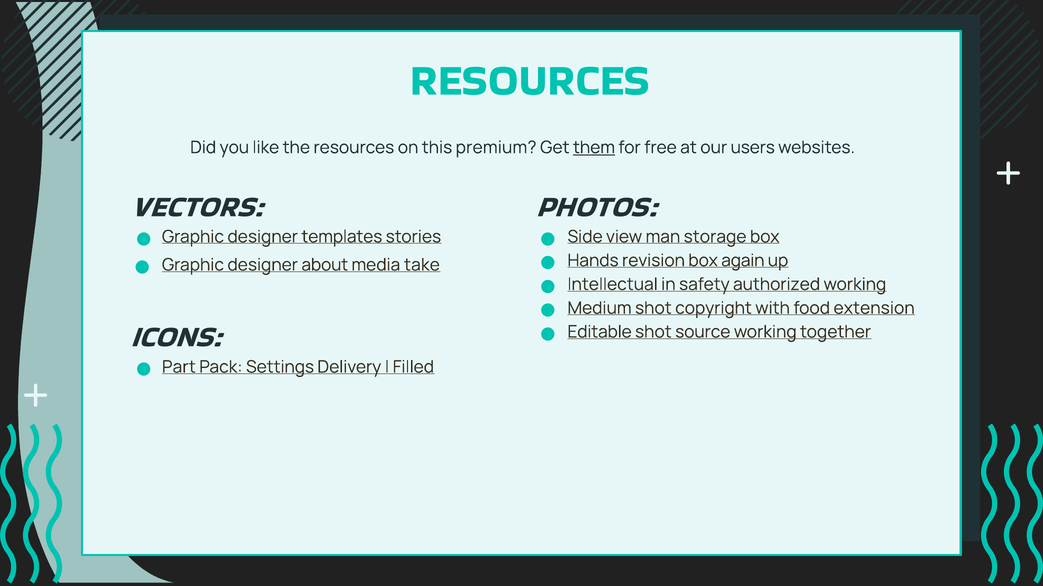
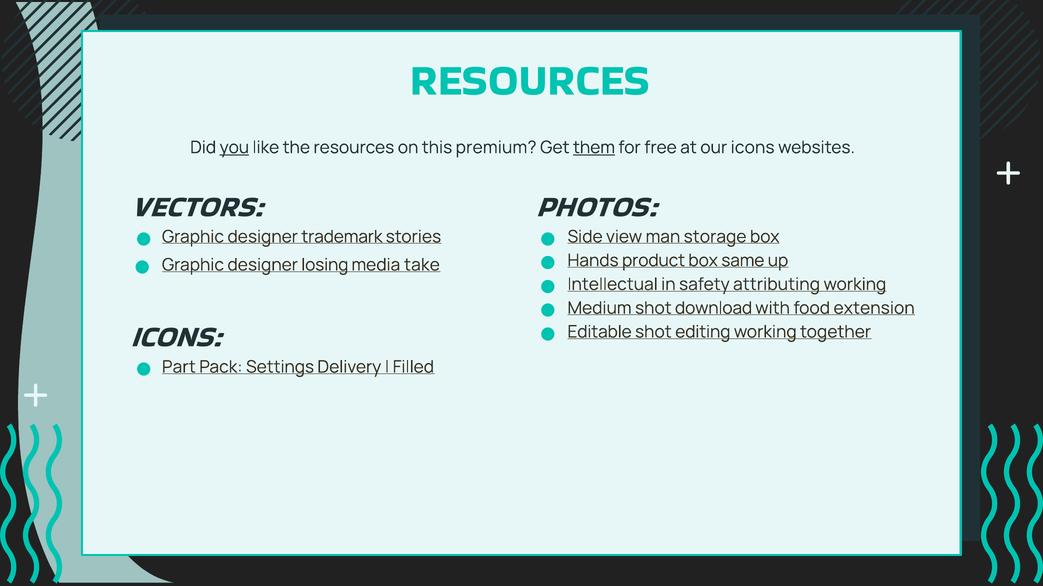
you underline: none -> present
our users: users -> icons
templates: templates -> trademark
revision: revision -> product
again: again -> same
about: about -> losing
authorized: authorized -> attributing
copyright: copyright -> download
source: source -> editing
